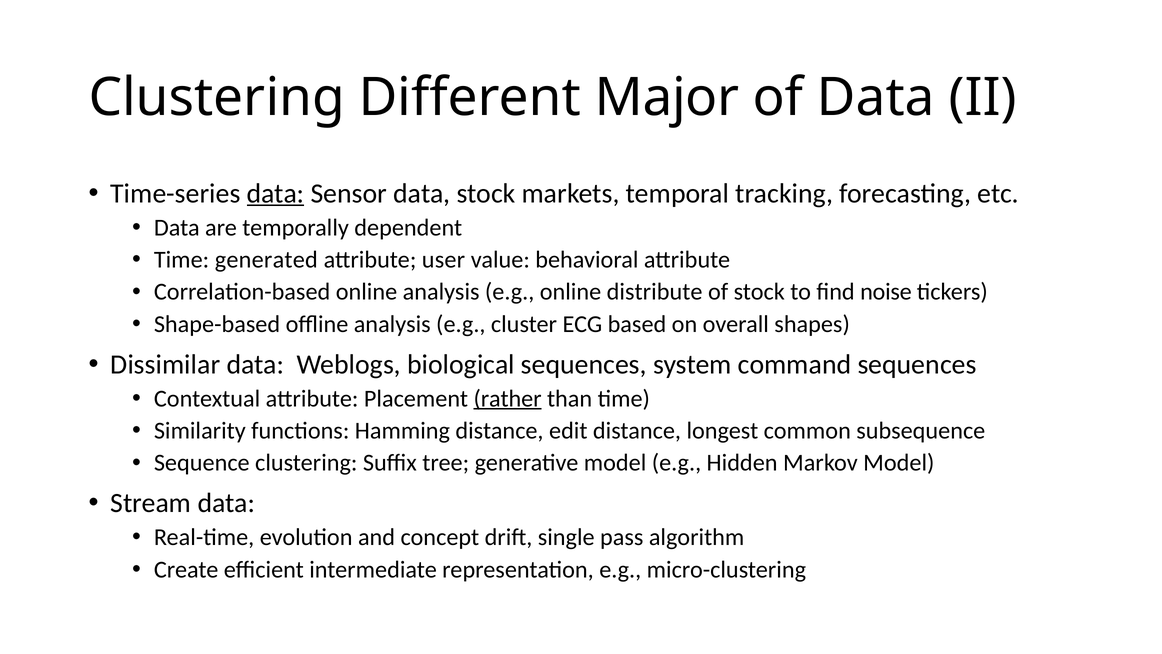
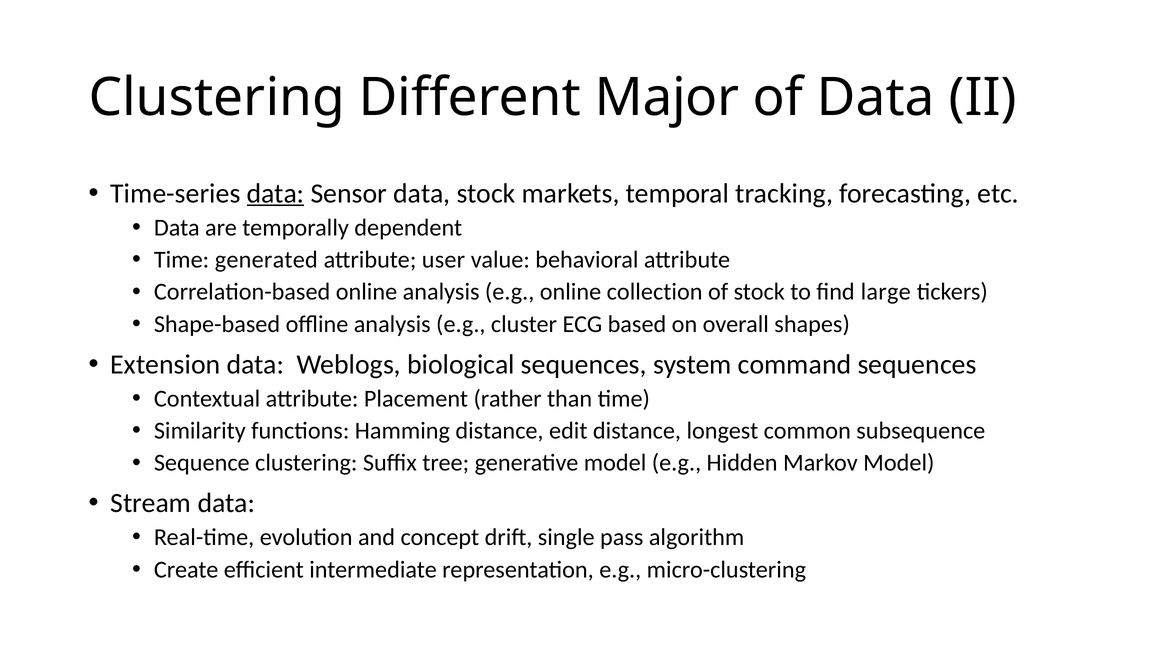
distribute: distribute -> collection
noise: noise -> large
Dissimilar: Dissimilar -> Extension
rather underline: present -> none
